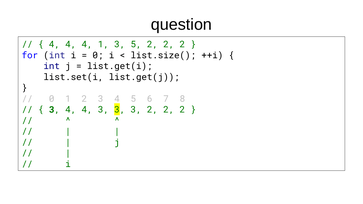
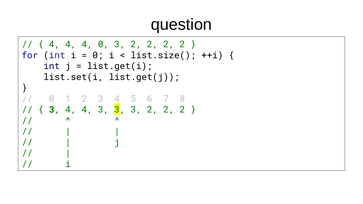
4 1: 1 -> 0
5 at (136, 44): 5 -> 2
